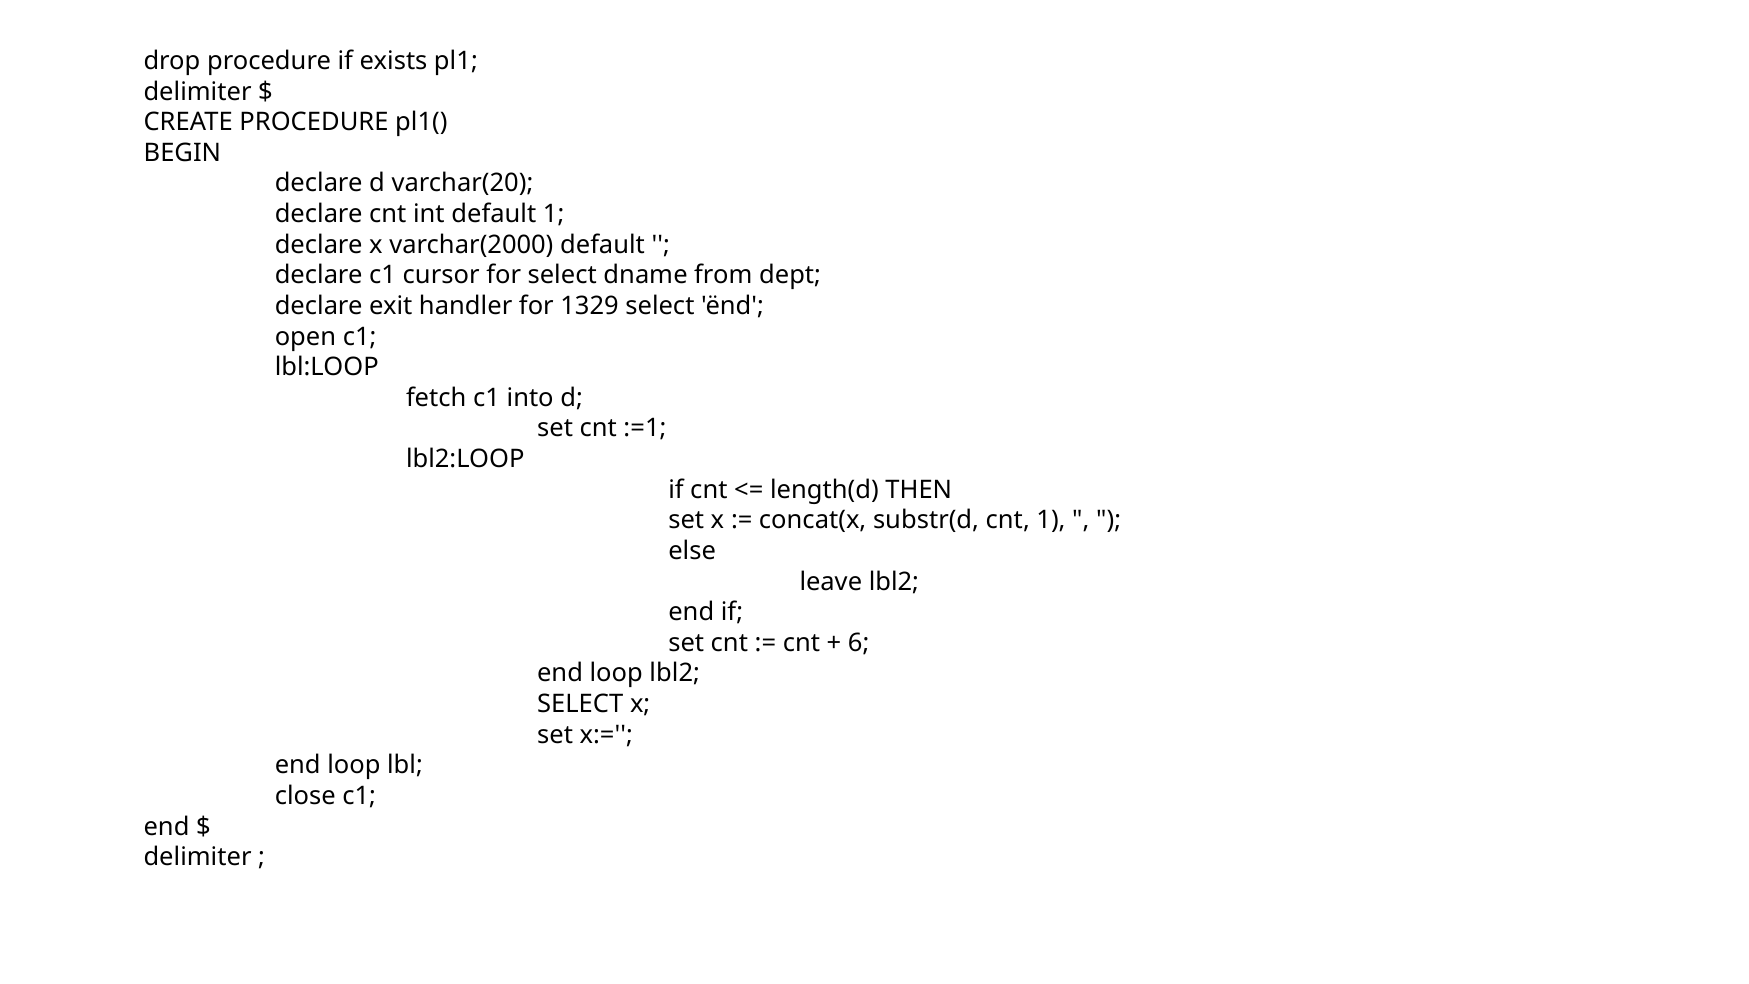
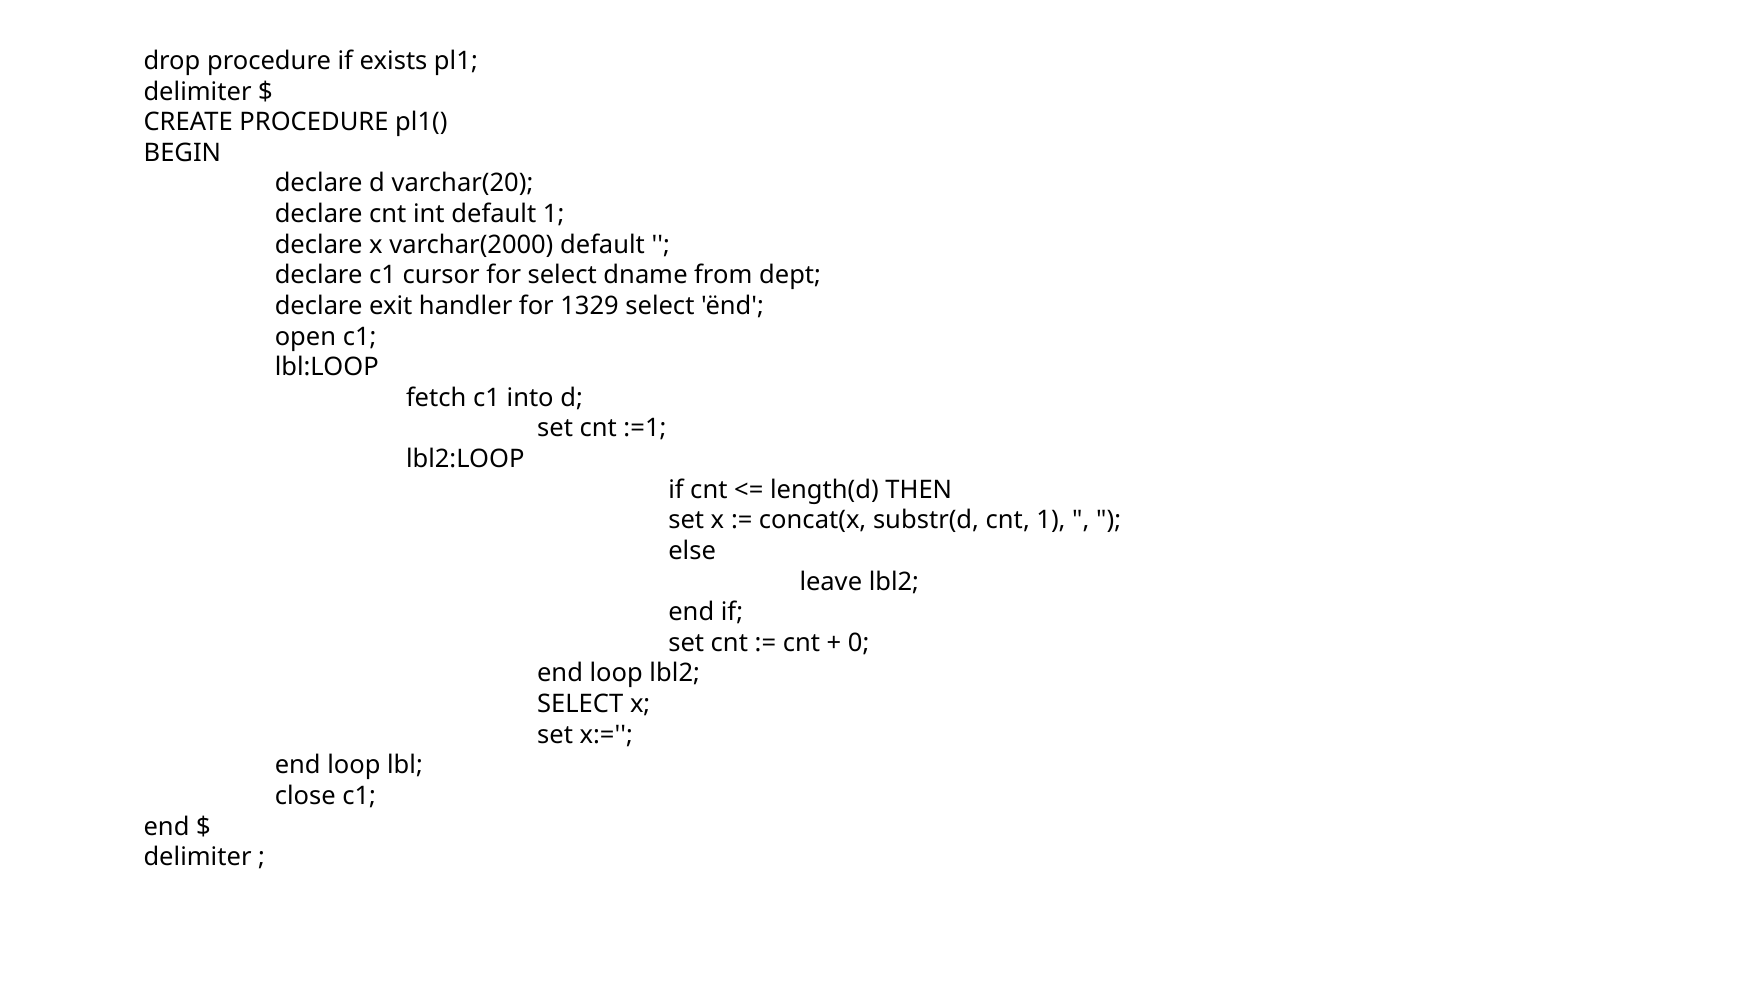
6: 6 -> 0
